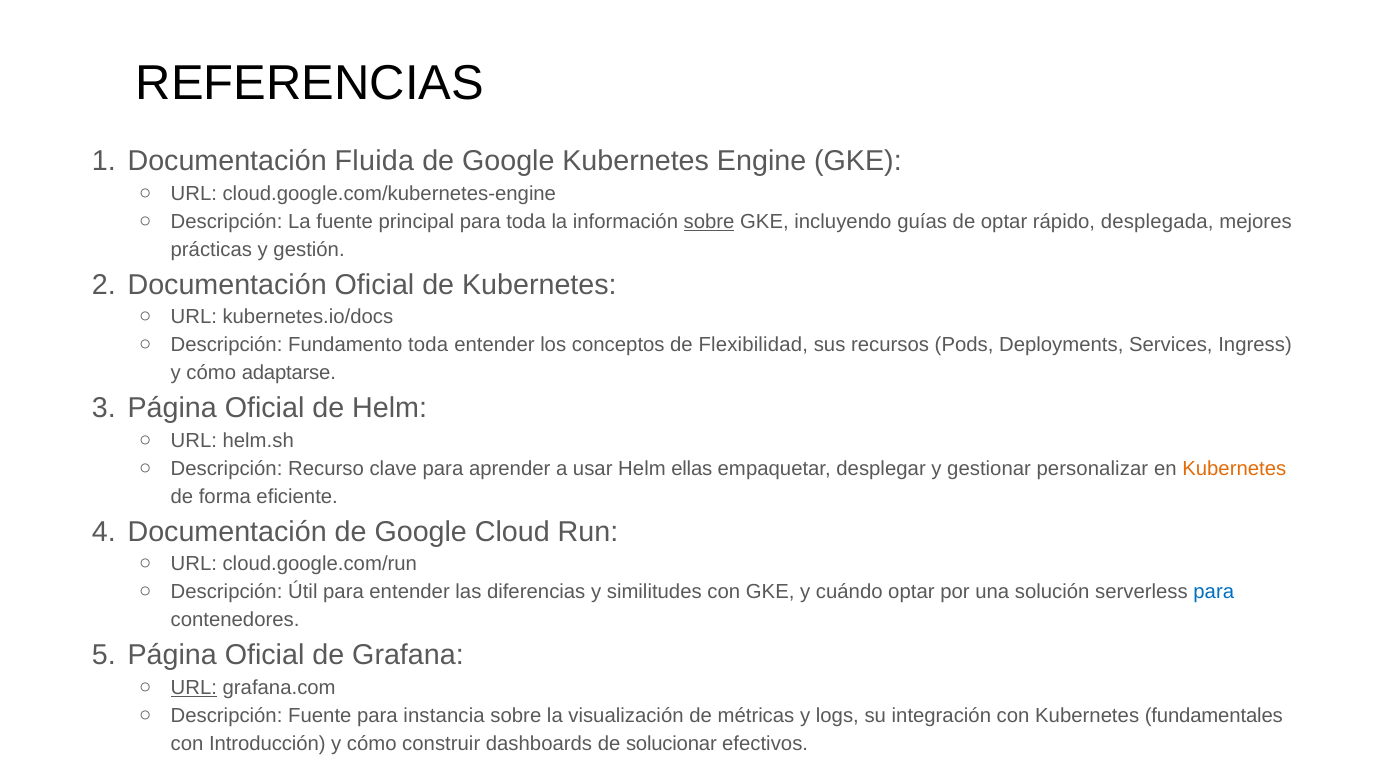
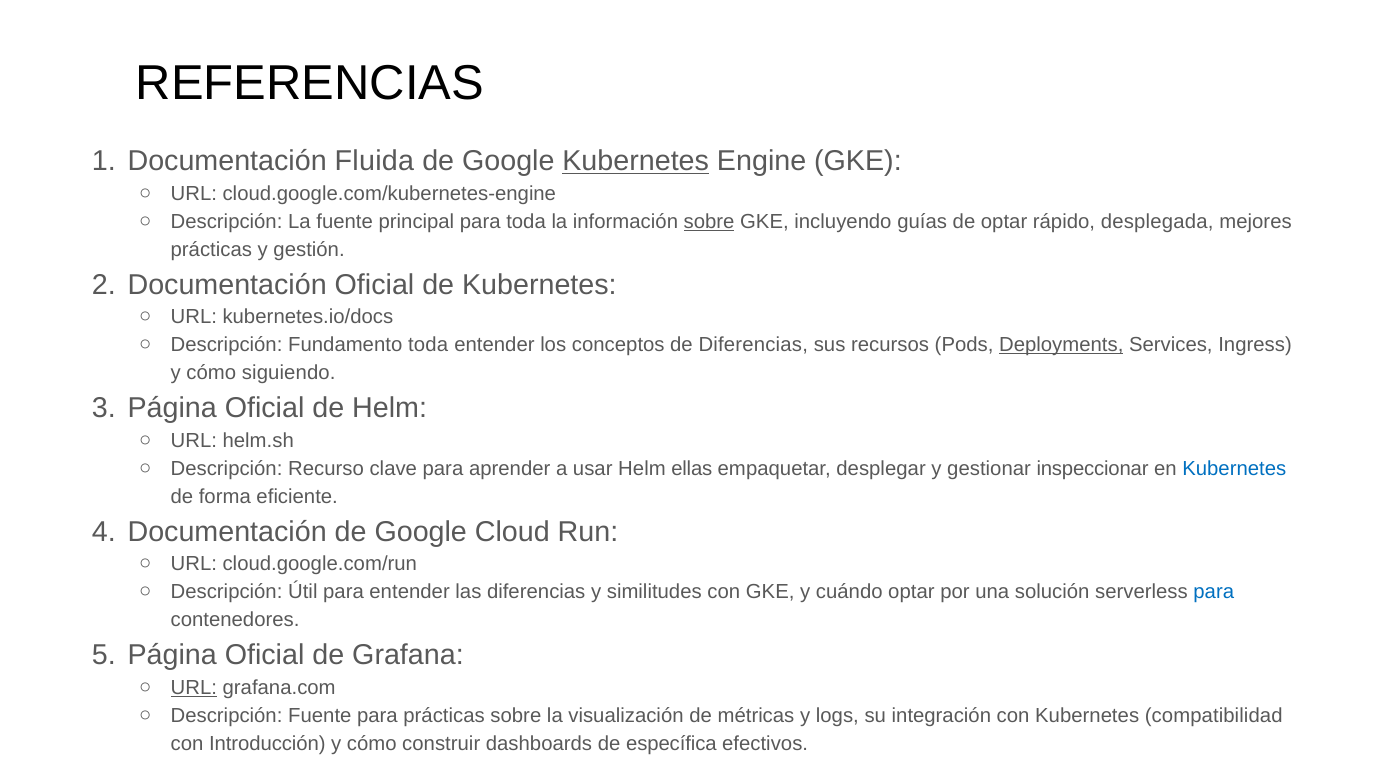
Kubernetes at (636, 161) underline: none -> present
de Flexibilidad: Flexibilidad -> Diferencias
Deployments underline: none -> present
adaptarse: adaptarse -> siguiendo
personalizar: personalizar -> inspeccionar
Kubernetes at (1234, 469) colour: orange -> blue
para instancia: instancia -> prácticas
fundamentales: fundamentales -> compatibilidad
solucionar: solucionar -> específica
